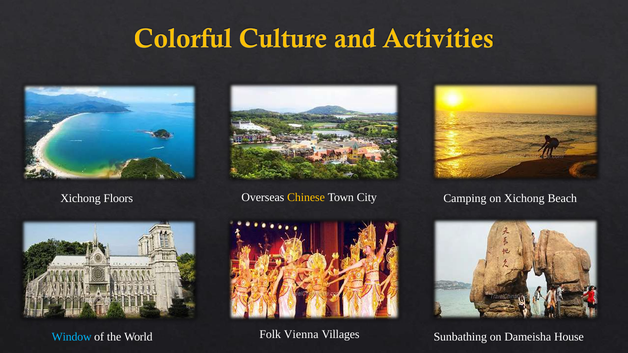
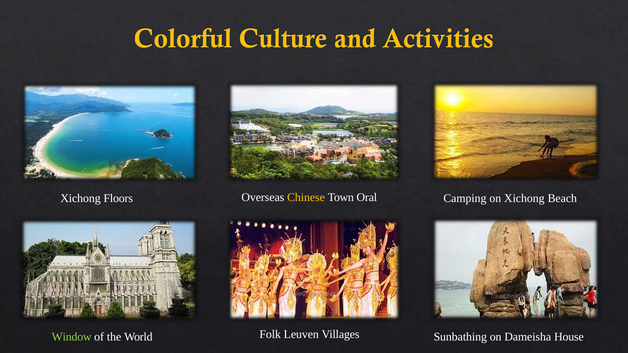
City: City -> Oral
Vienna: Vienna -> Leuven
Window colour: light blue -> light green
